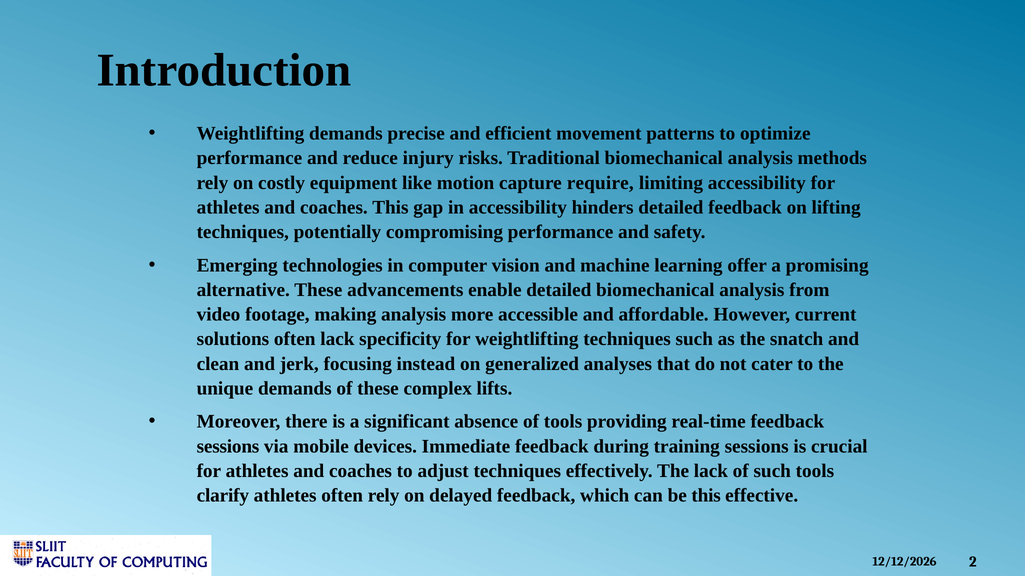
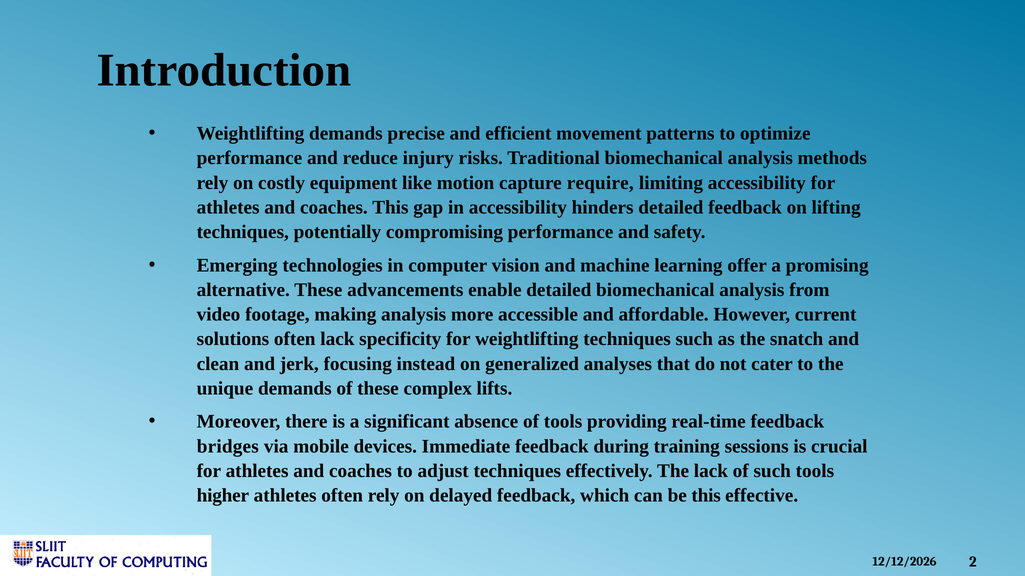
sessions at (228, 447): sessions -> bridges
clarify: clarify -> higher
